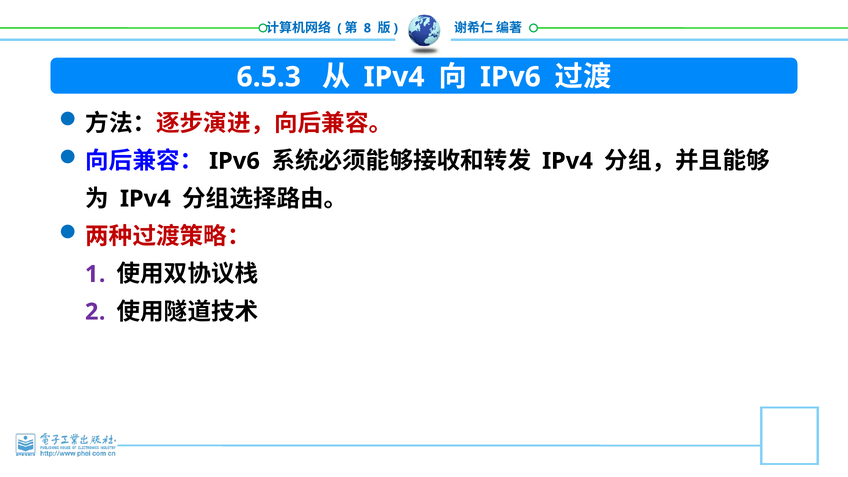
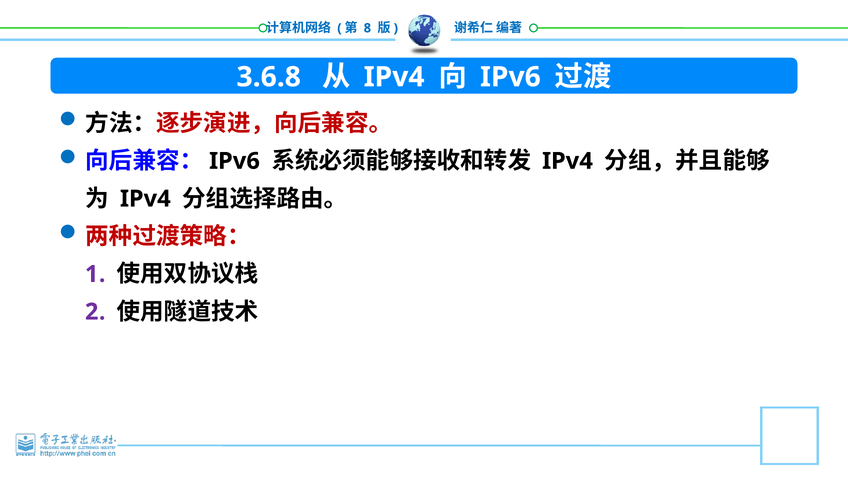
6.5.3: 6.5.3 -> 3.6.8
